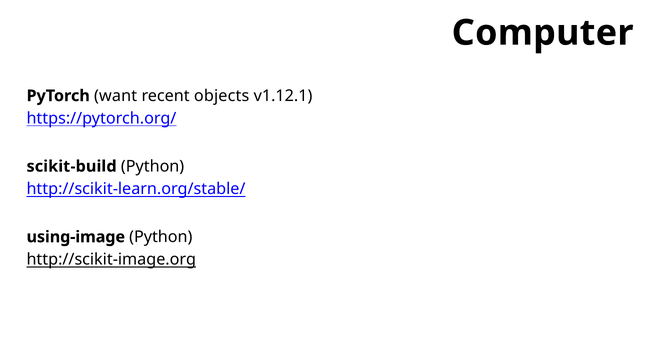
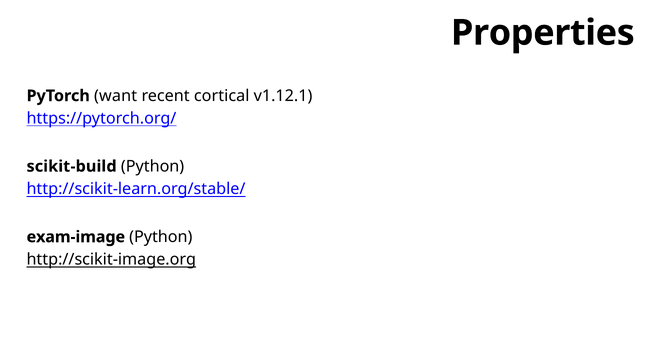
Computer: Computer -> Properties
objects: objects -> cortical
using-image: using-image -> exam-image
